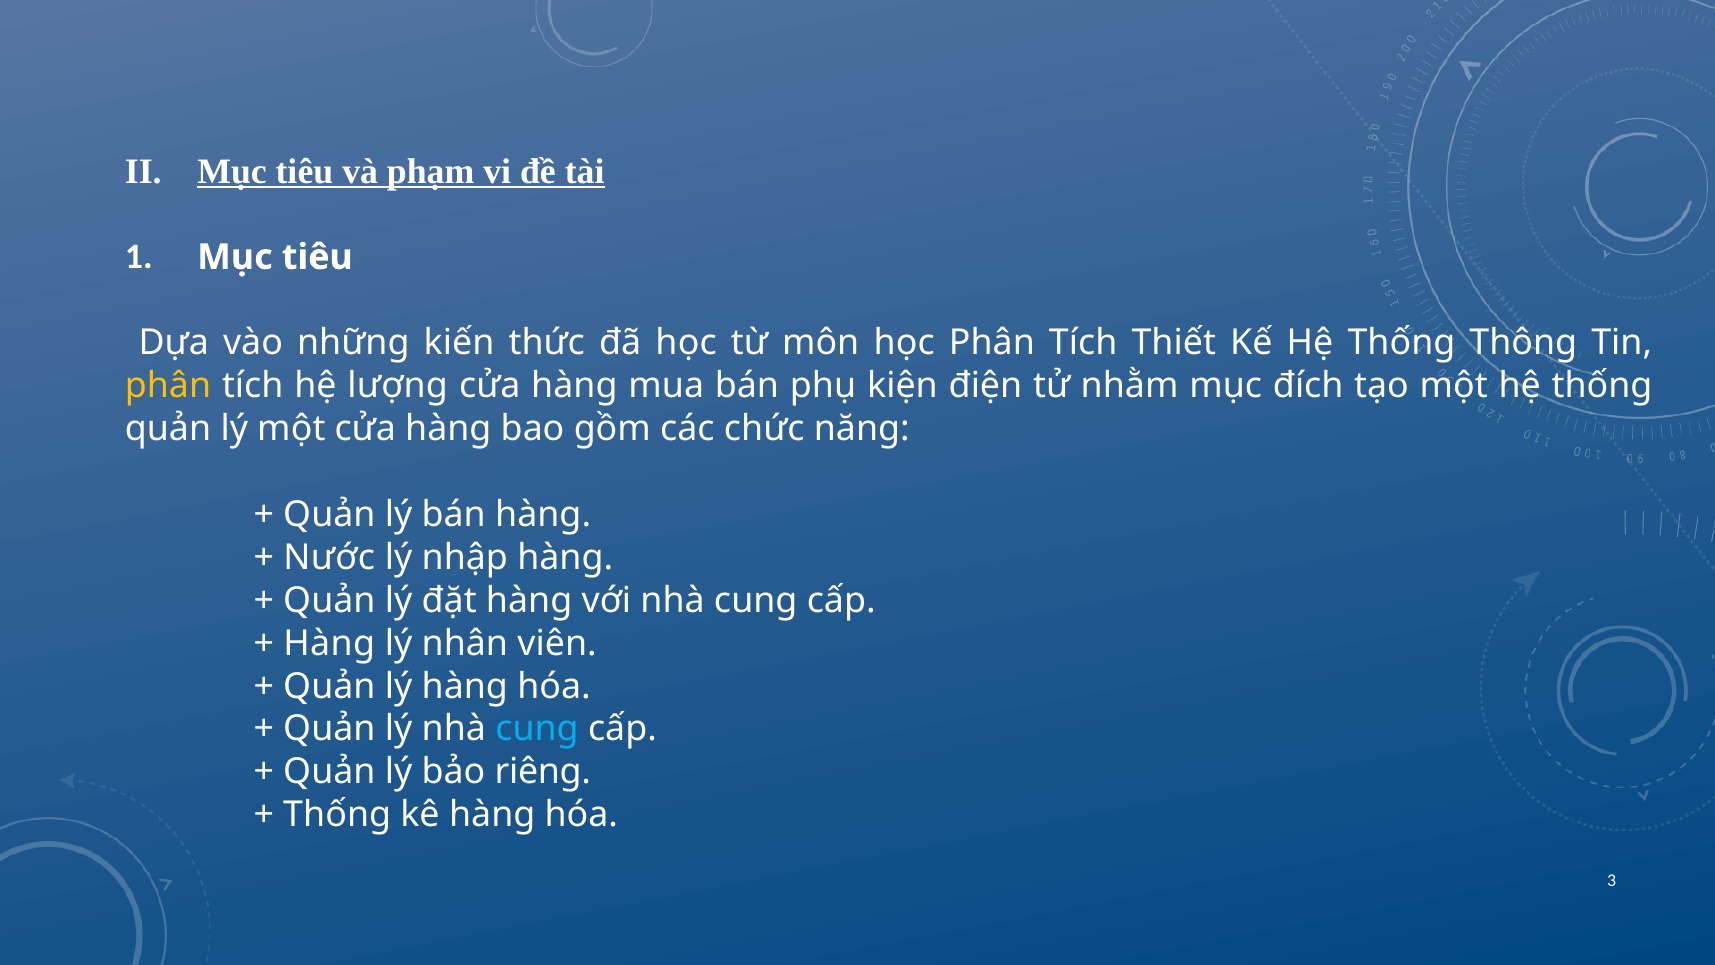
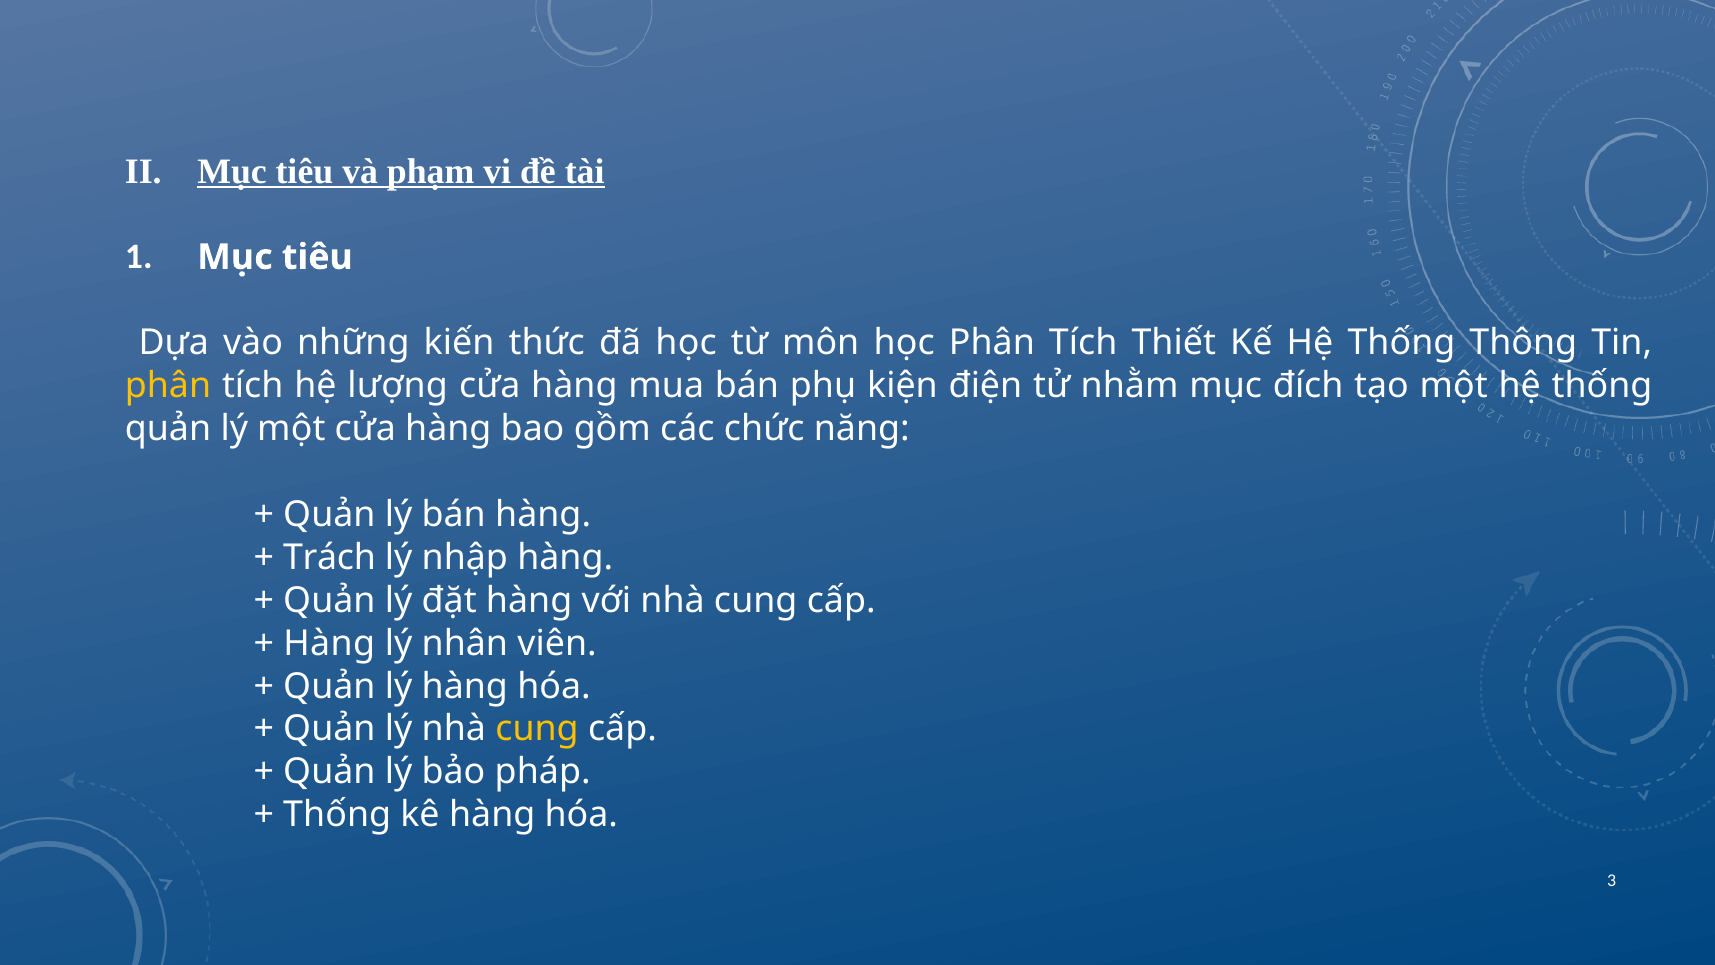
Nước: Nước -> Trách
cung at (537, 729) colour: light blue -> yellow
riêng: riêng -> pháp
